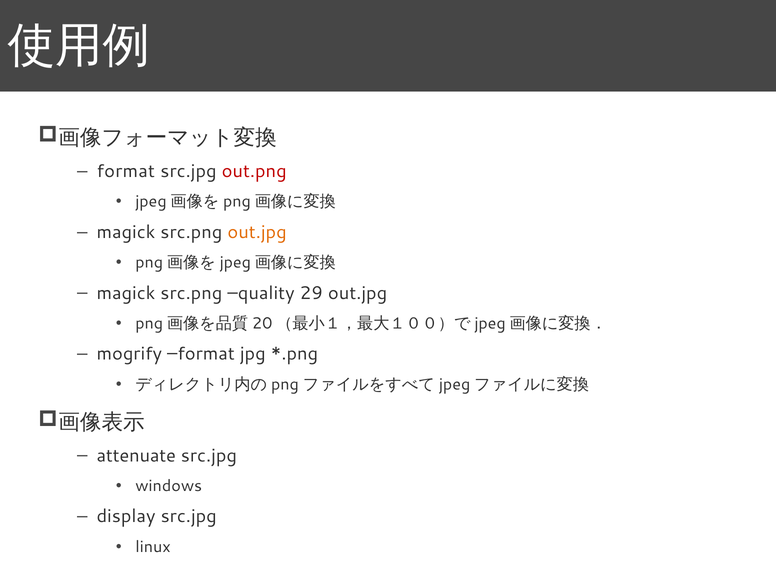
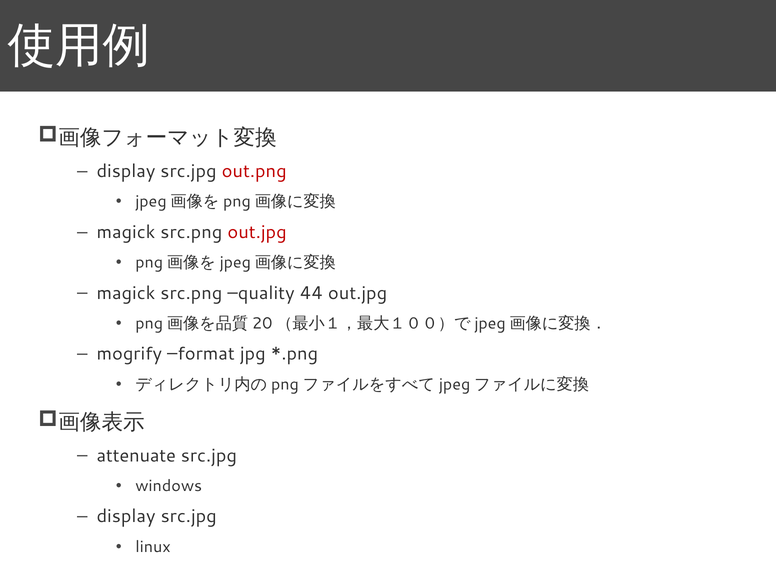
format at (126, 171): format -> display
out.jpg at (257, 232) colour: orange -> red
29: 29 -> 44
